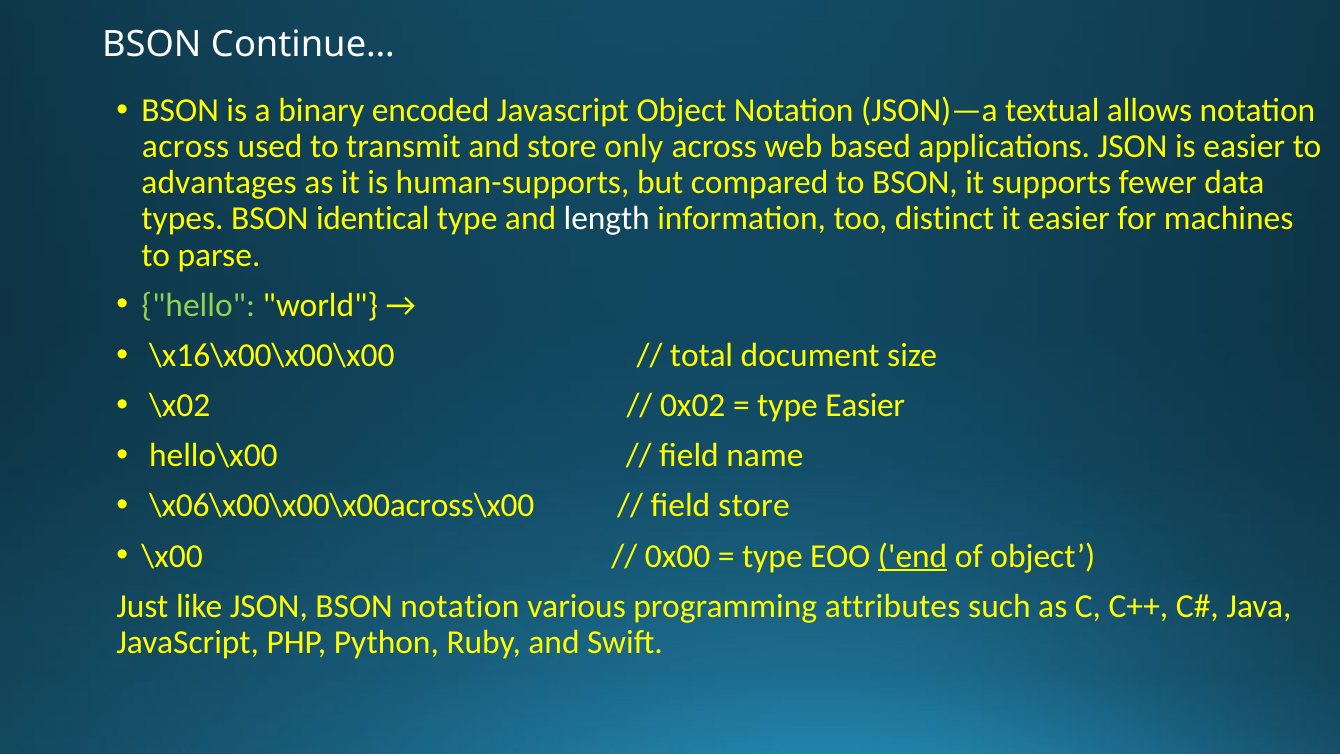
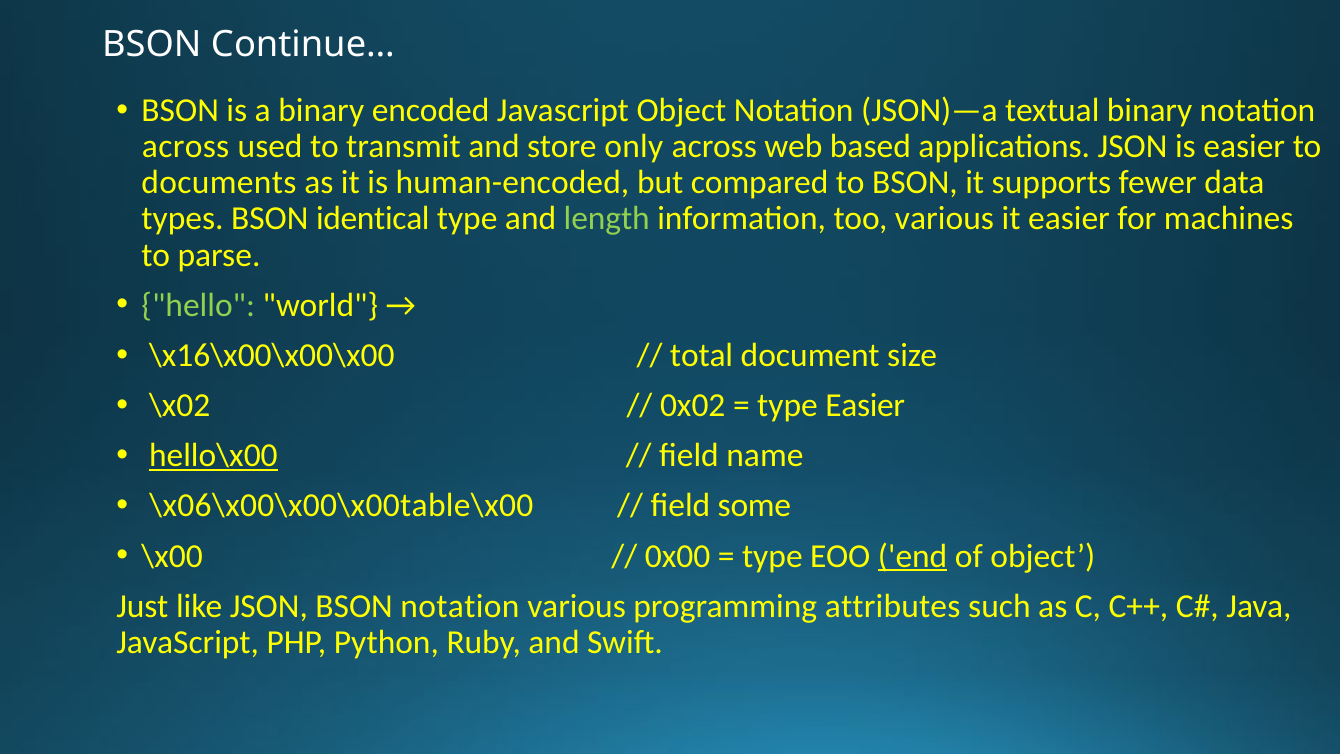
textual allows: allows -> binary
advantages: advantages -> documents
human-supports: human-supports -> human-encoded
length colour: white -> light green
too distinct: distinct -> various
hello\x00 underline: none -> present
\x06\x00\x00\x00across\x00: \x06\x00\x00\x00across\x00 -> \x06\x00\x00\x00table\x00
field store: store -> some
